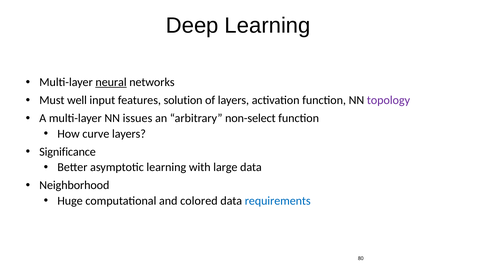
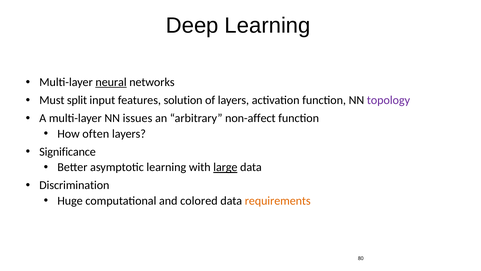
well: well -> split
non-select: non-select -> non-affect
curve: curve -> often
large underline: none -> present
Neighborhood: Neighborhood -> Discrimination
requirements colour: blue -> orange
